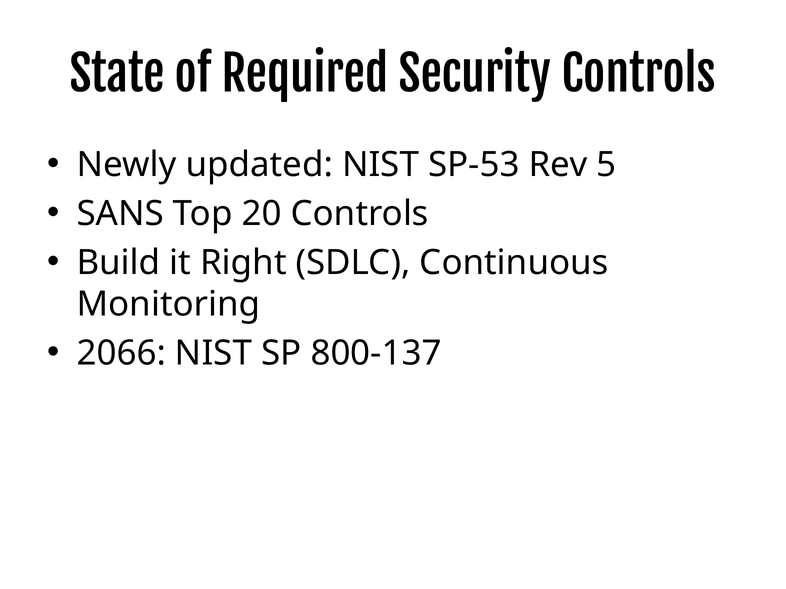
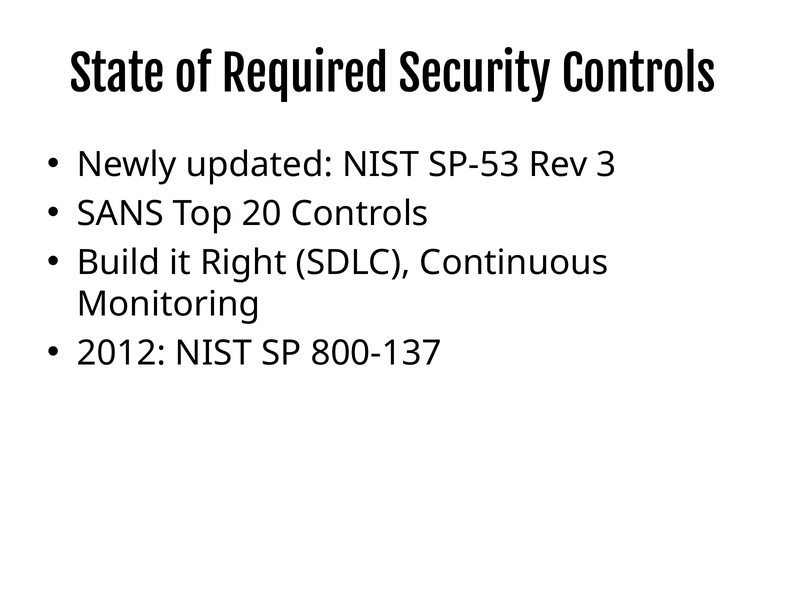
5: 5 -> 3
2066: 2066 -> 2012
